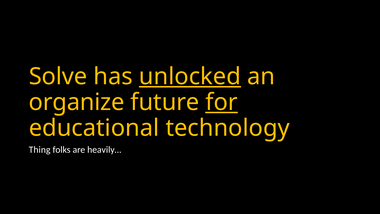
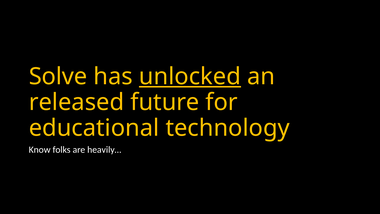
organize: organize -> released
for underline: present -> none
Thing: Thing -> Know
